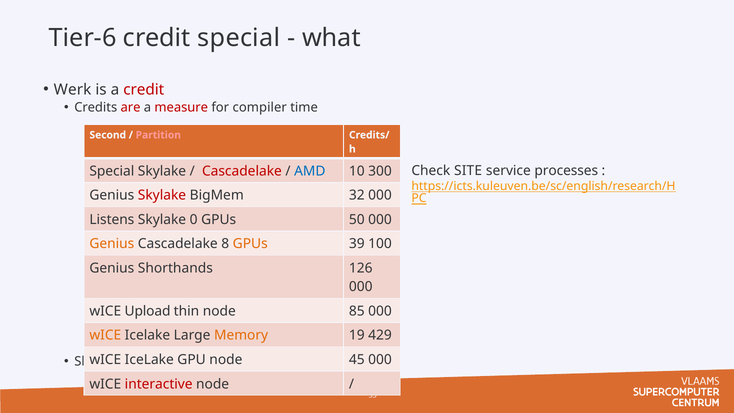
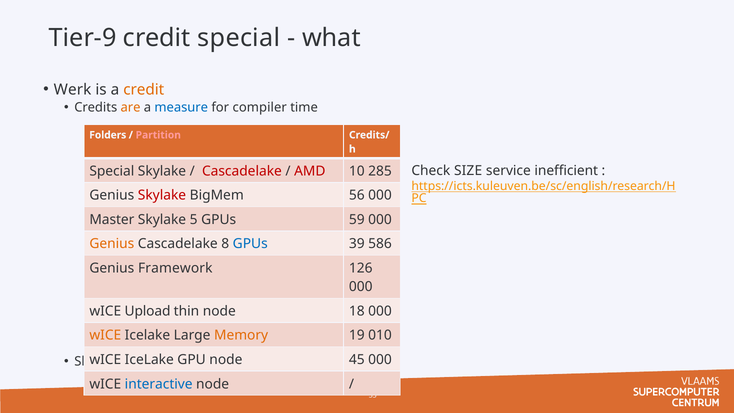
Tier-6: Tier-6 -> Tier-9
credit at (144, 89) colour: red -> orange
are at (131, 108) colour: red -> orange
measure colour: red -> blue
Second: Second -> Folders
SITE: SITE -> SIZE
processes: processes -> inefficient
AMD colour: blue -> red
300: 300 -> 285
32: 32 -> 56
Listens: Listens -> Master
0: 0 -> 5
50: 50 -> 59
GPUs at (250, 244) colour: orange -> blue
100: 100 -> 586
Shorthands: Shorthands -> Framework
85: 85 -> 18
429: 429 -> 010
interactive colour: red -> blue
